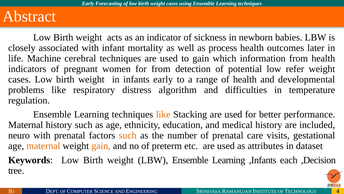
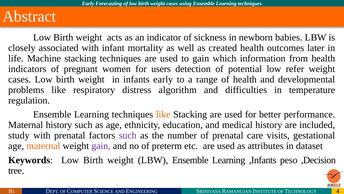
process: process -> created
Machine cerebral: cerebral -> stacking
for from: from -> users
neuro: neuro -> study
such at (128, 135) colour: orange -> purple
gain at (101, 146) colour: orange -> purple
each: each -> peso
